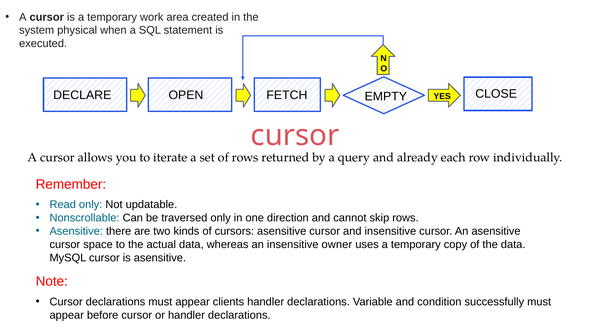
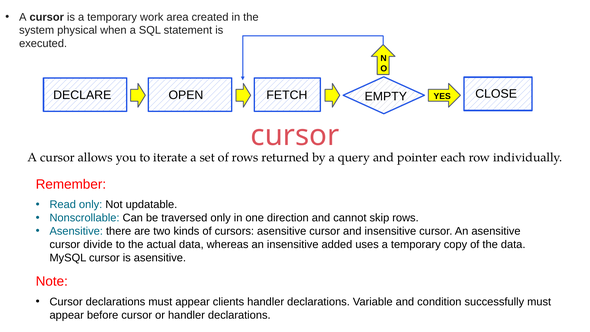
already: already -> pointer
space: space -> divide
owner: owner -> added
